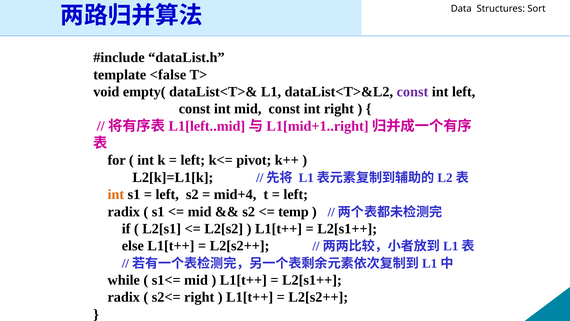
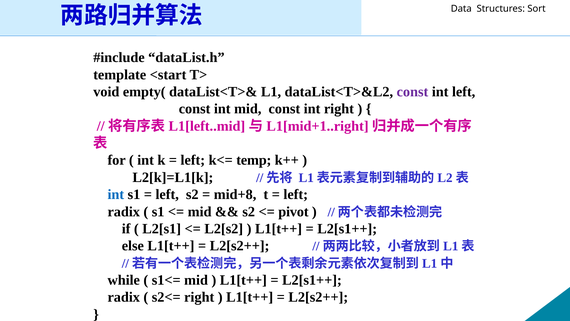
<false: <false -> <start
pivot: pivot -> temp
int at (116, 194) colour: orange -> blue
mid+4: mid+4 -> mid+8
temp: temp -> pivot
